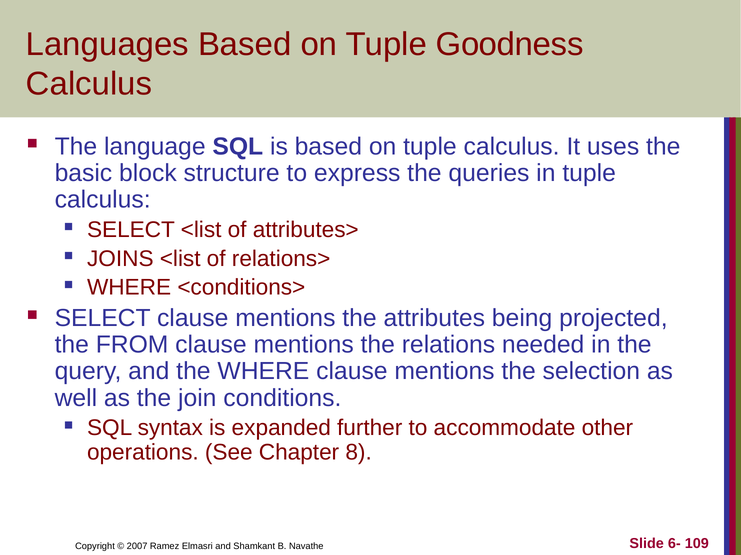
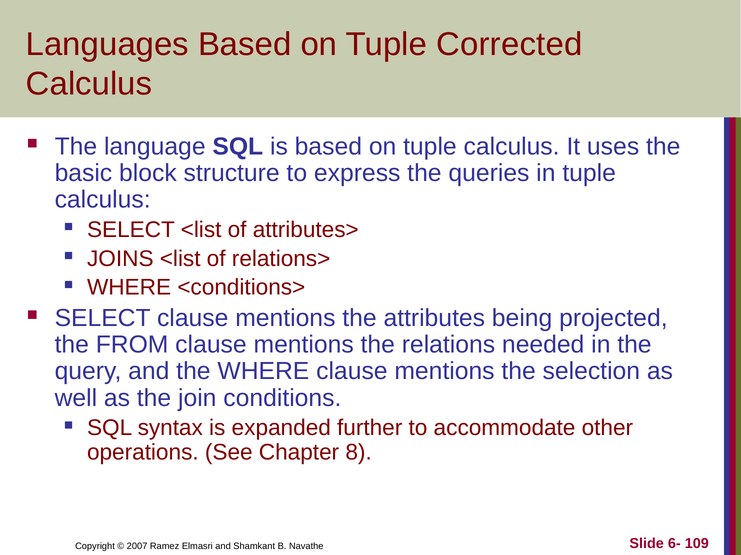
Goodness: Goodness -> Corrected
